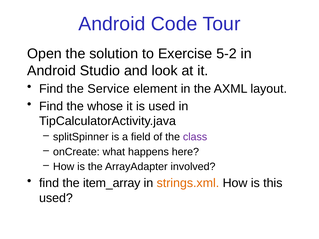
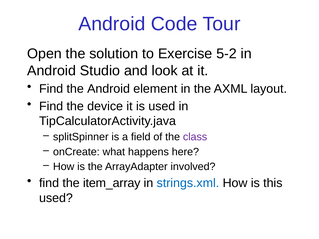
the Service: Service -> Android
whose: whose -> device
strings.xml colour: orange -> blue
